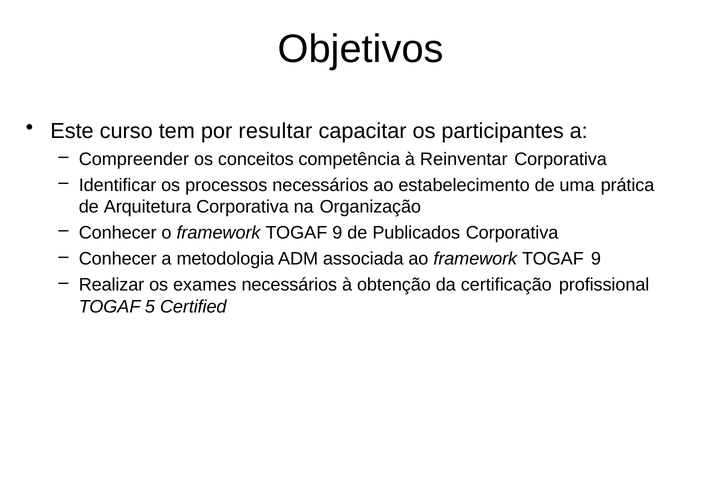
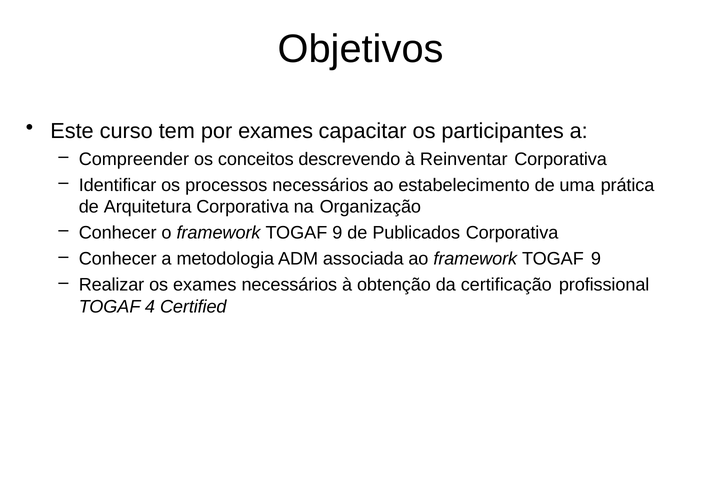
por resultar: resultar -> exames
competência: competência -> descrevendo
5: 5 -> 4
